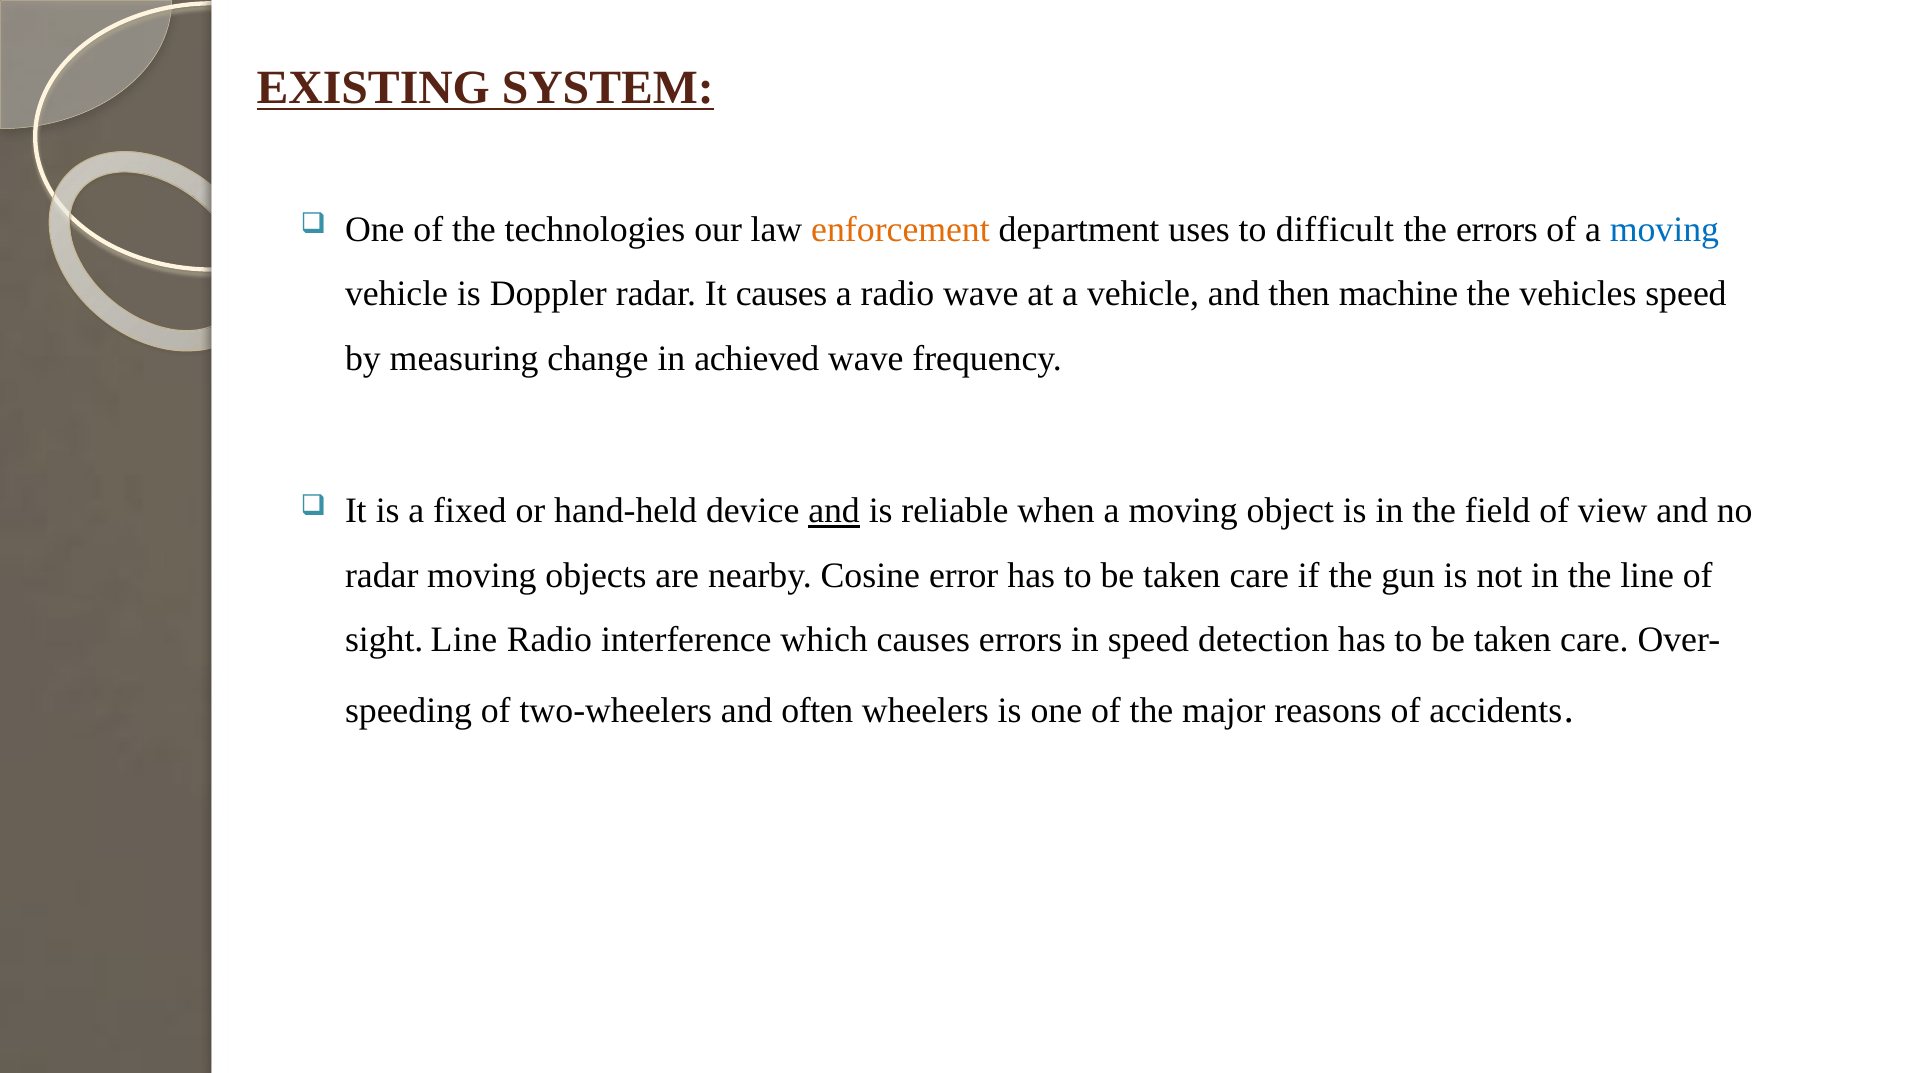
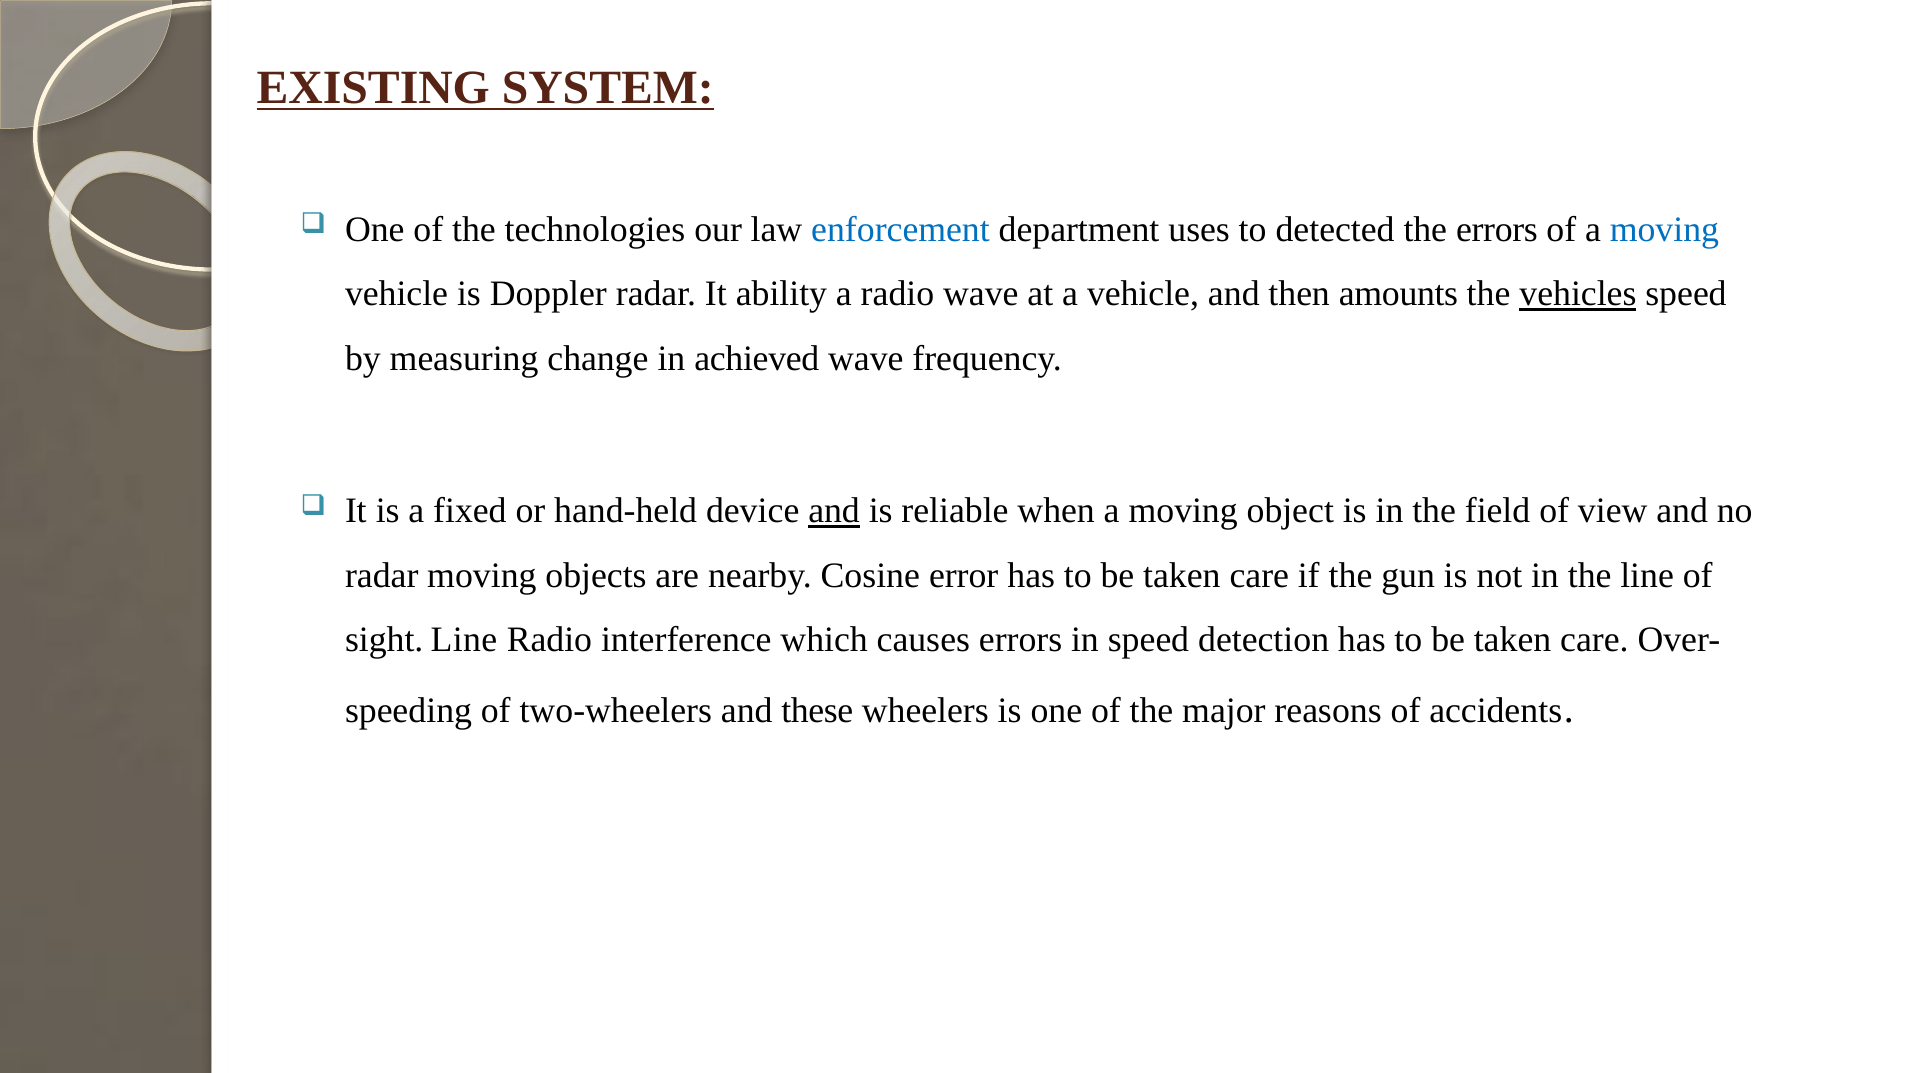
enforcement colour: orange -> blue
difficult: difficult -> detected
It causes: causes -> ability
machine: machine -> amounts
vehicles underline: none -> present
often: often -> these
